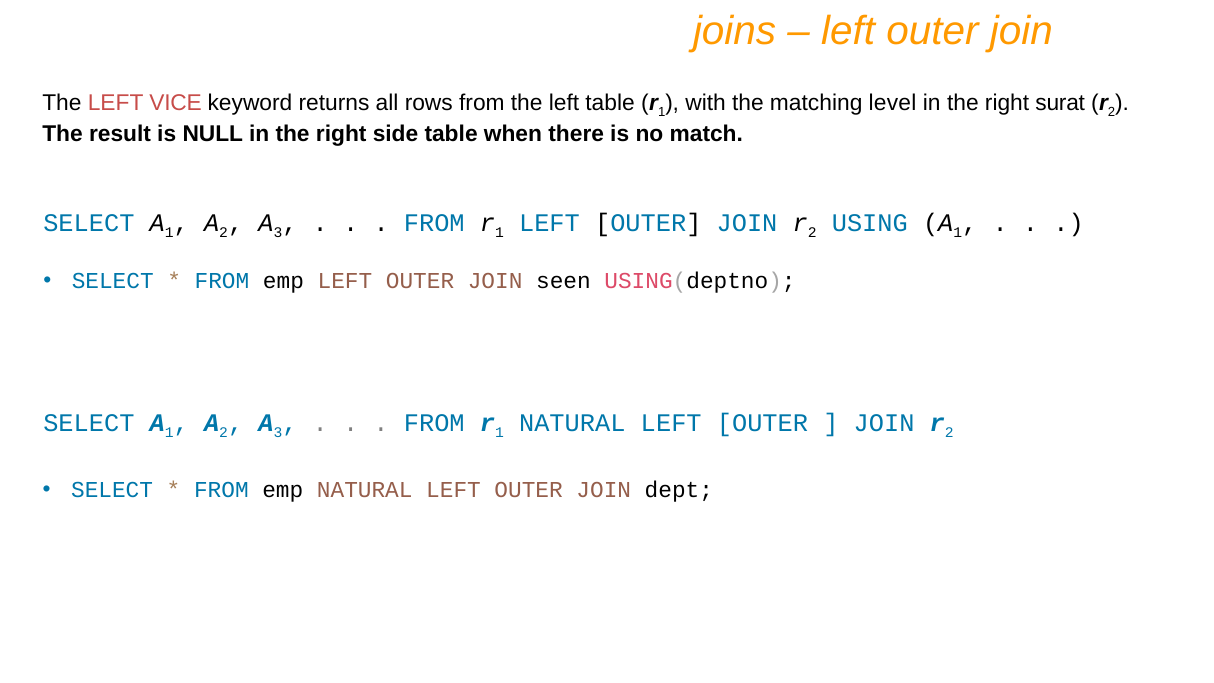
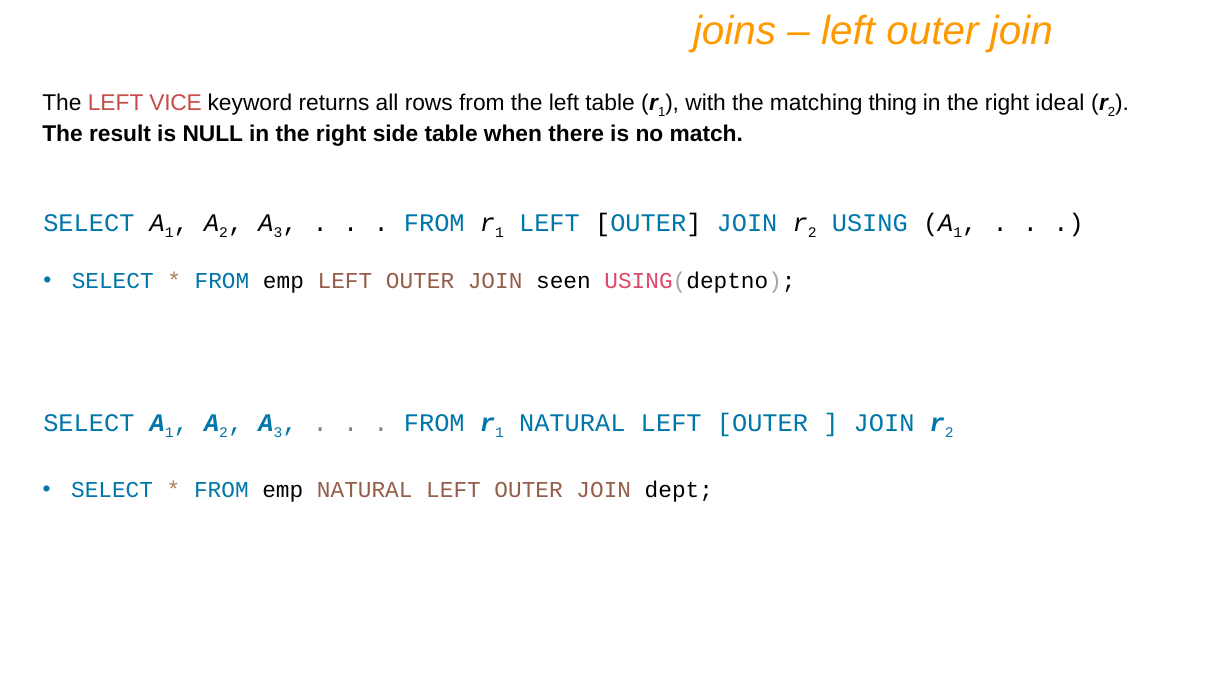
level: level -> thing
surat: surat -> ideal
